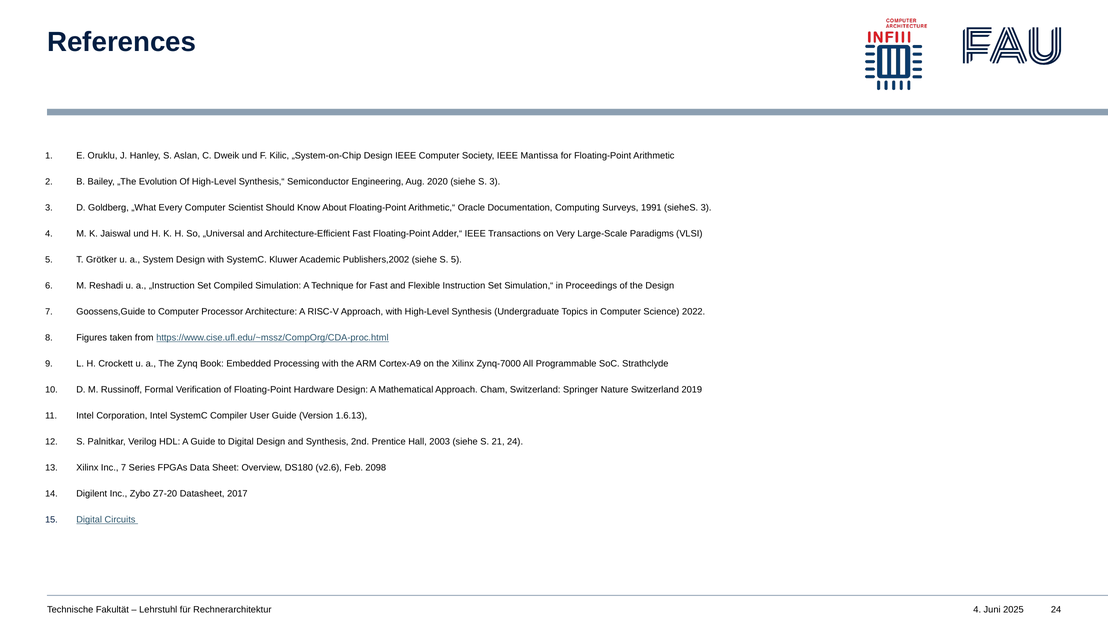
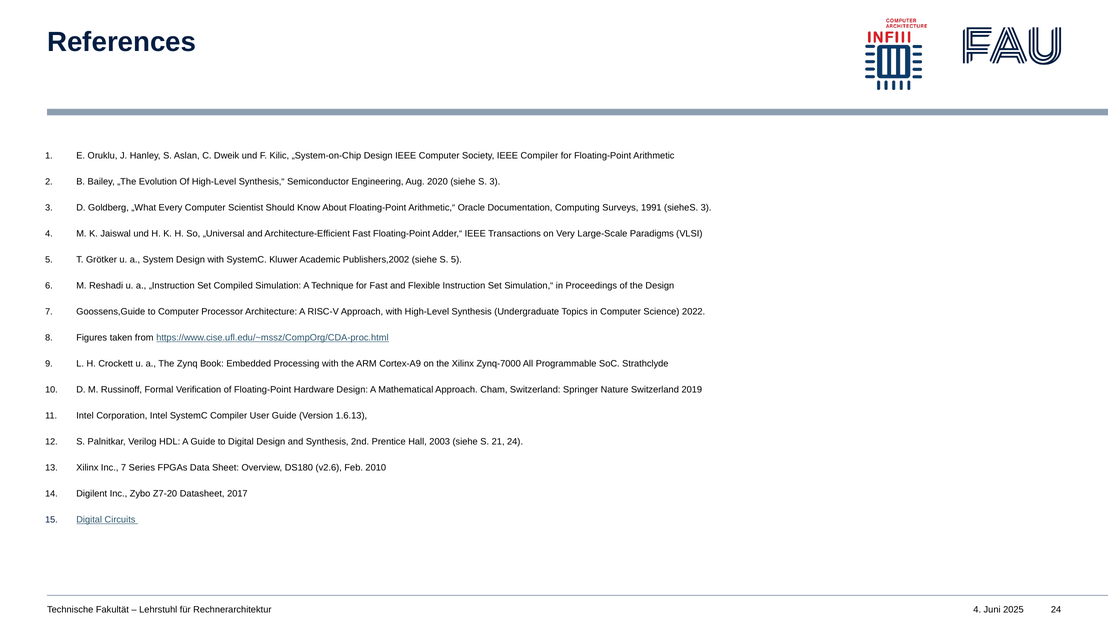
IEEE Mantissa: Mantissa -> Compiler
2098: 2098 -> 2010
